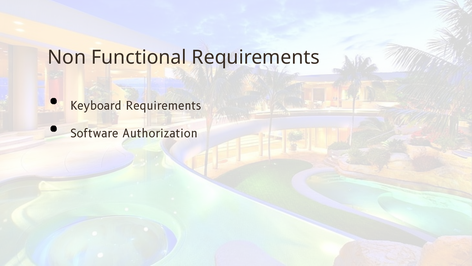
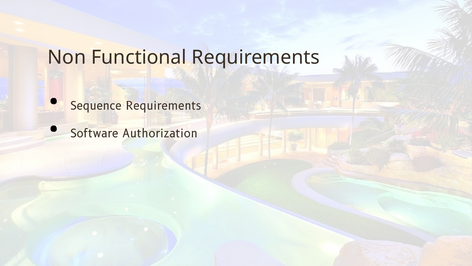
Keyboard: Keyboard -> Sequence
